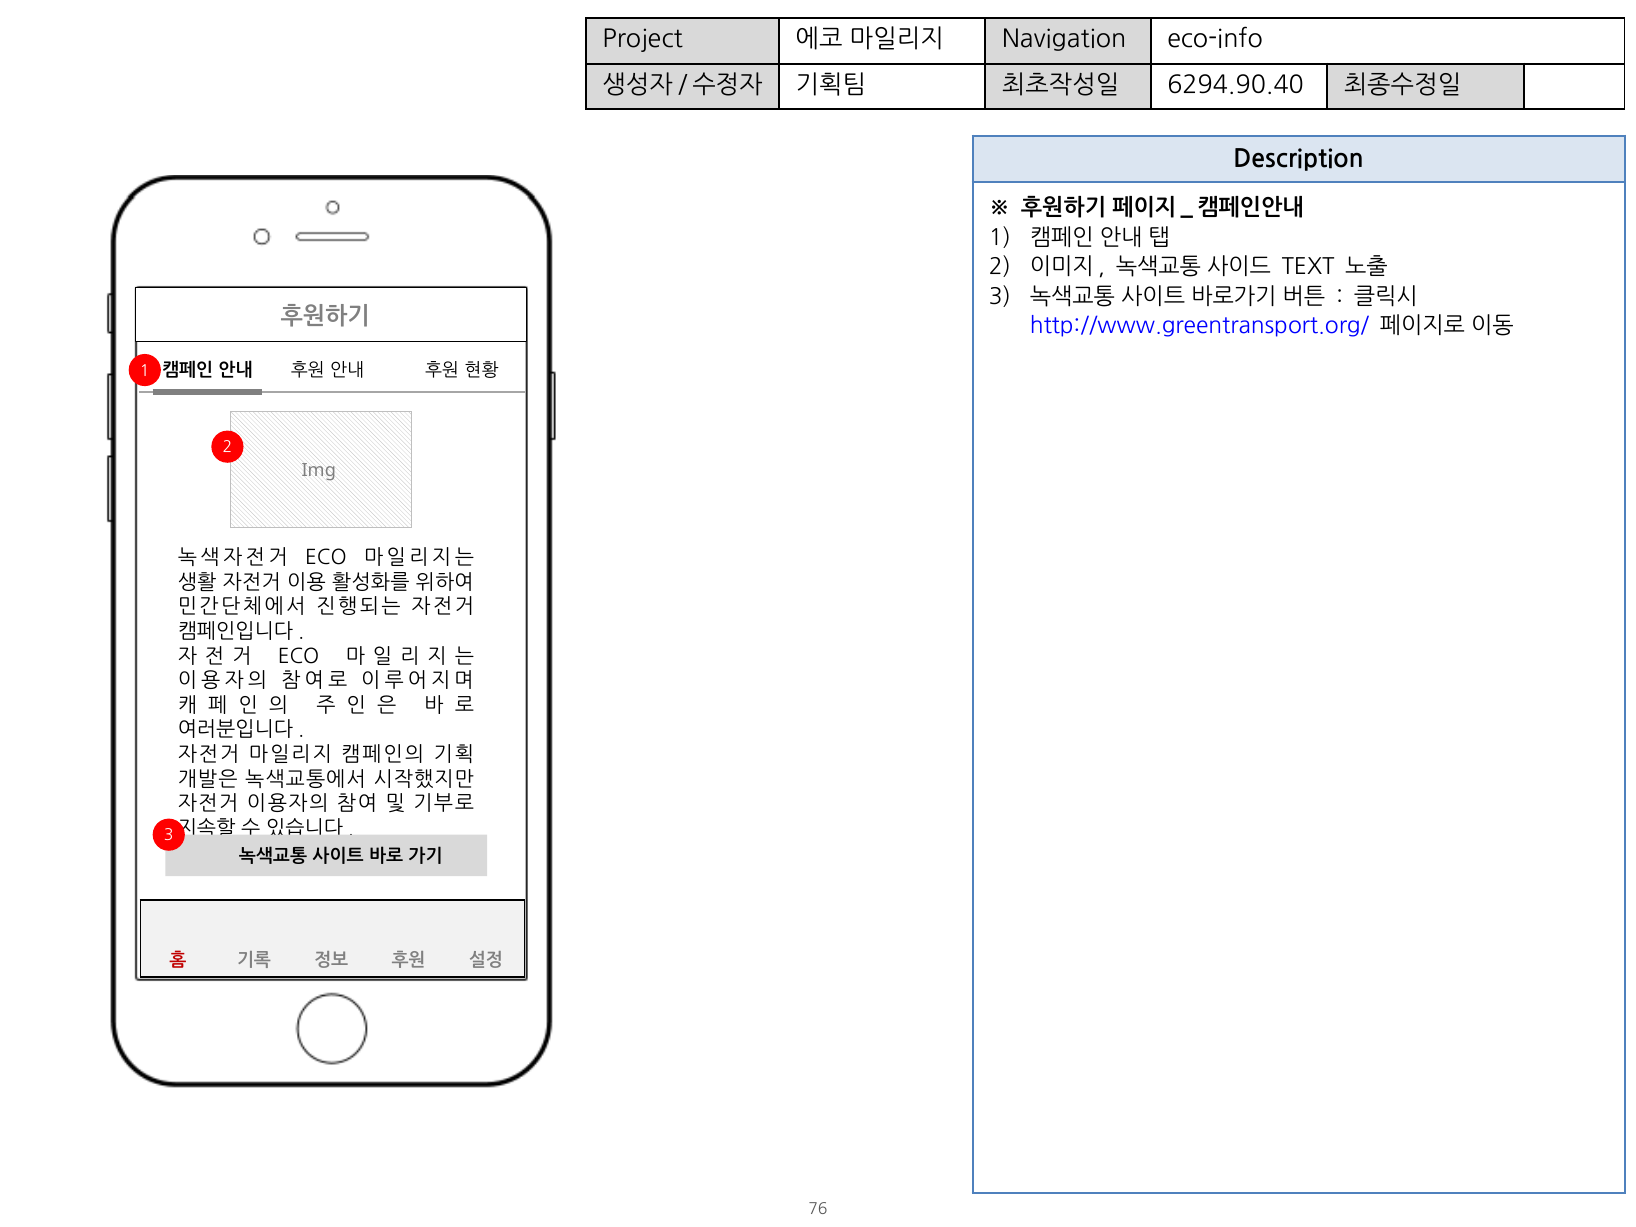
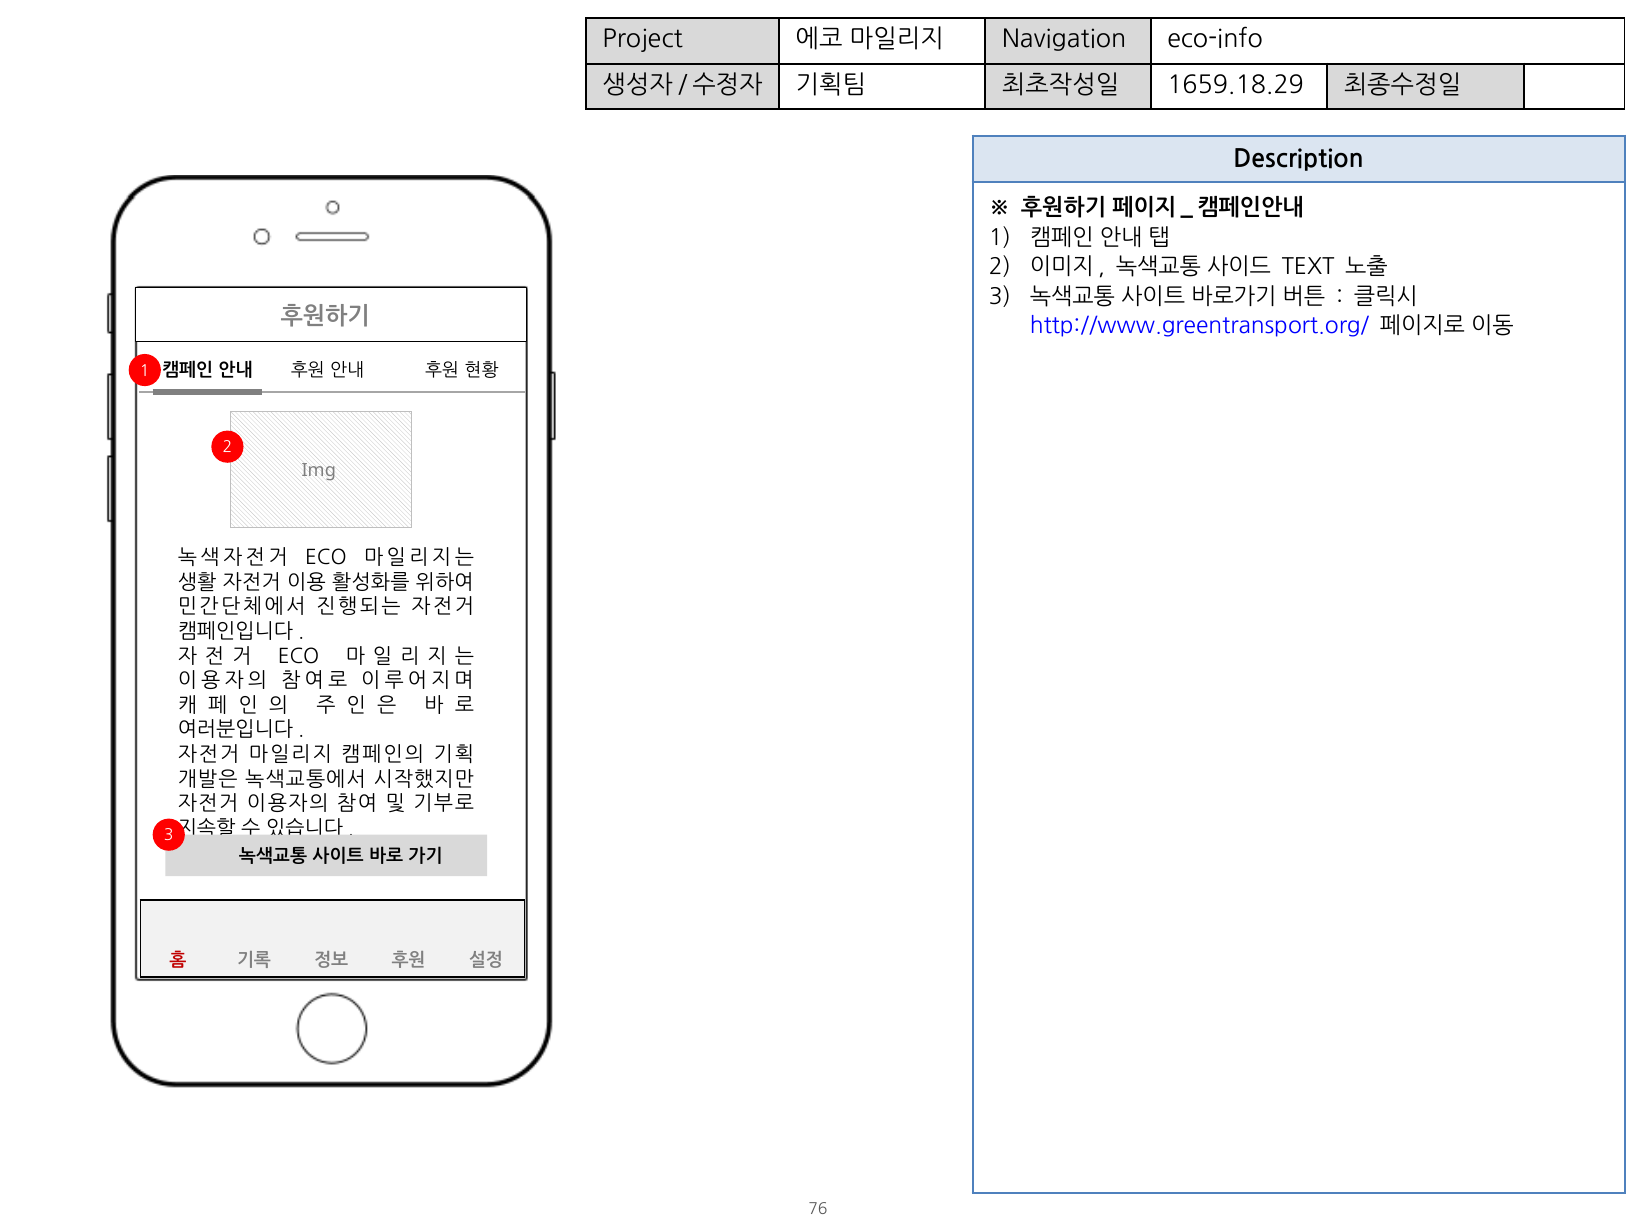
6294.90.40: 6294.90.40 -> 1659.18.29
